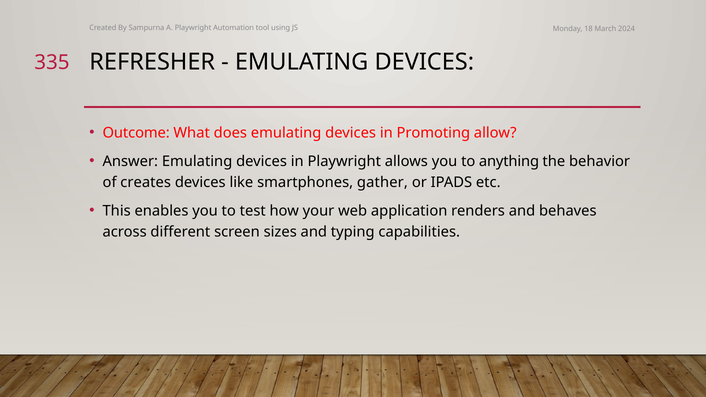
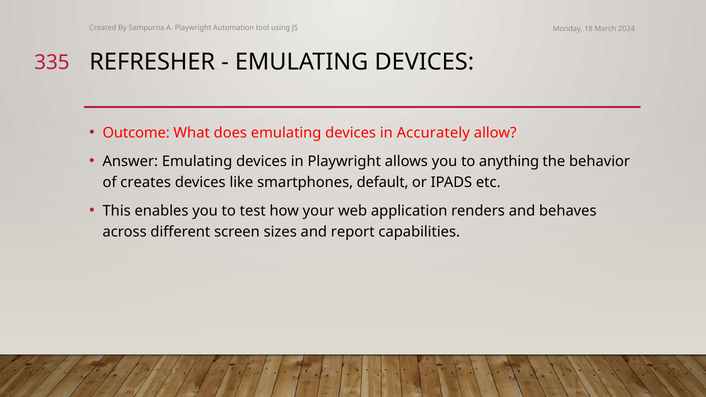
Promoting: Promoting -> Accurately
gather: gather -> default
typing: typing -> report
